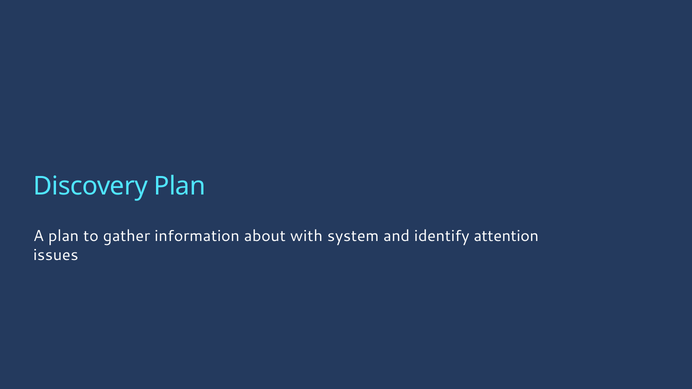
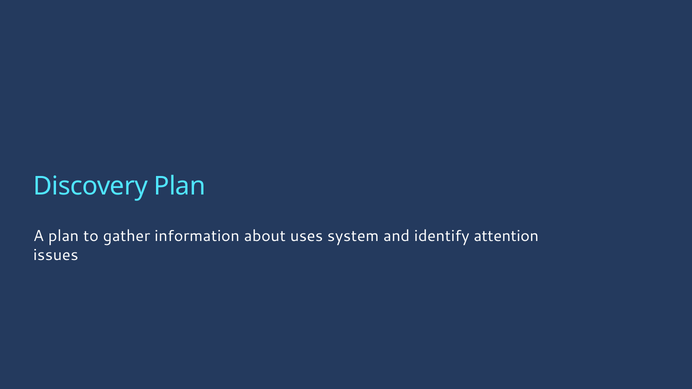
with: with -> uses
